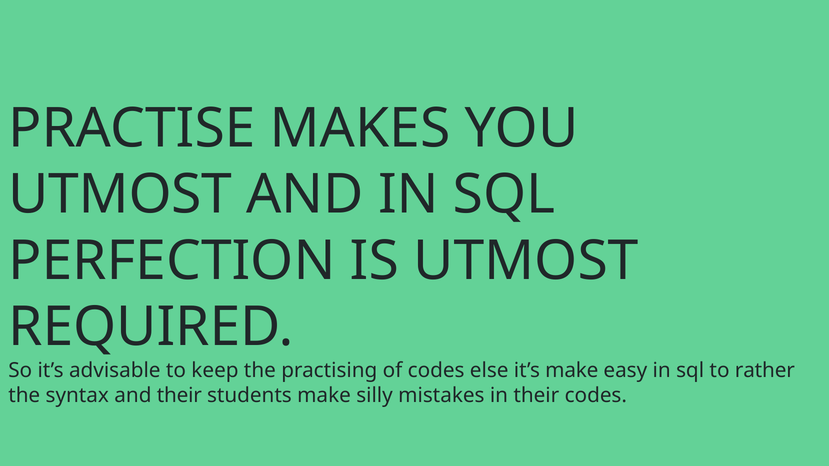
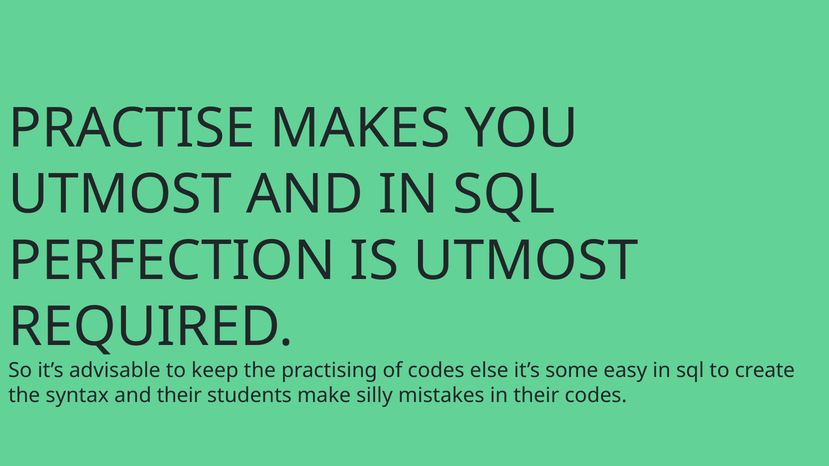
it’s make: make -> some
rather: rather -> create
